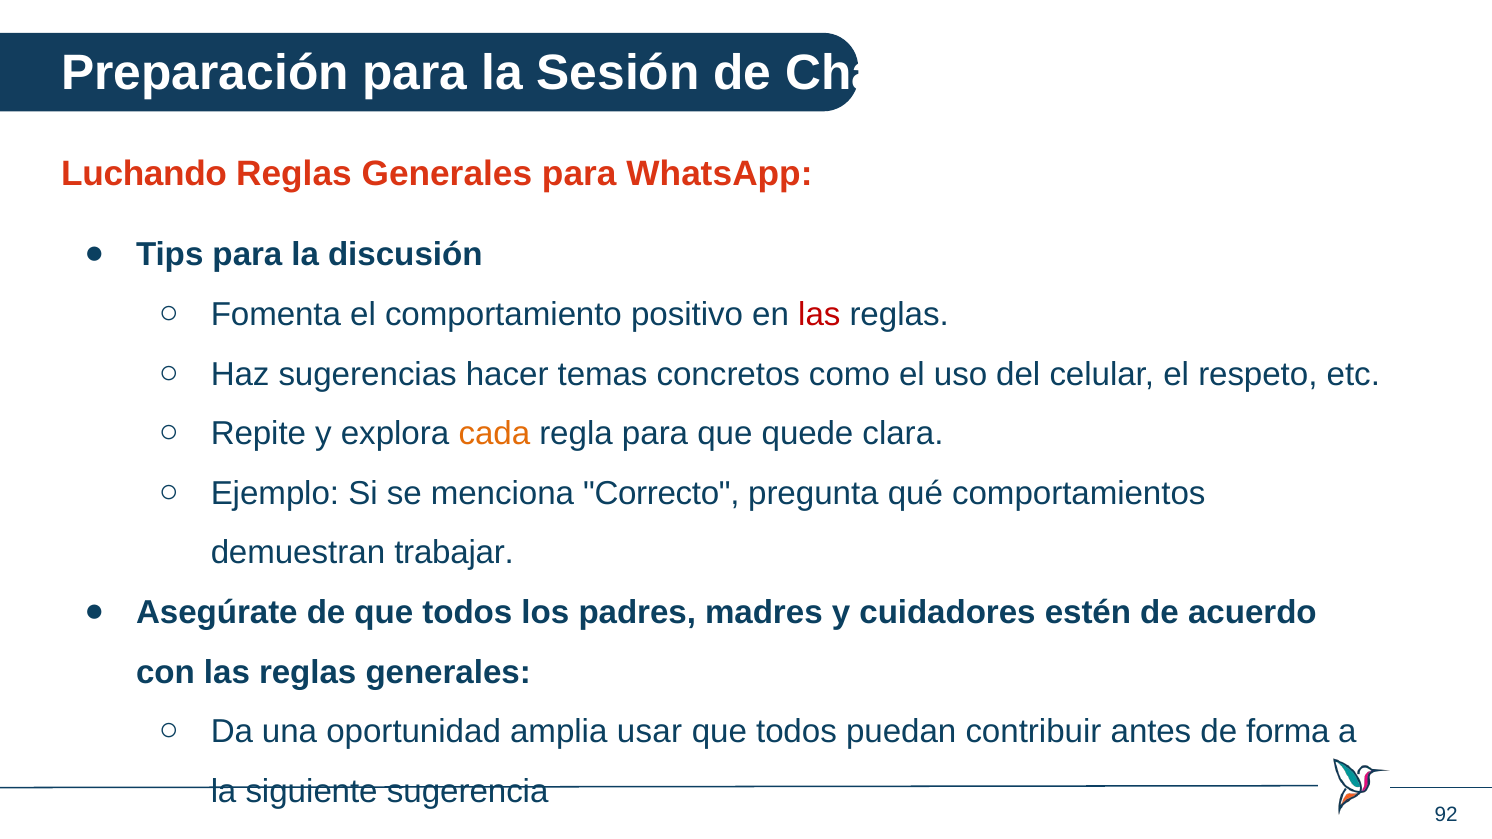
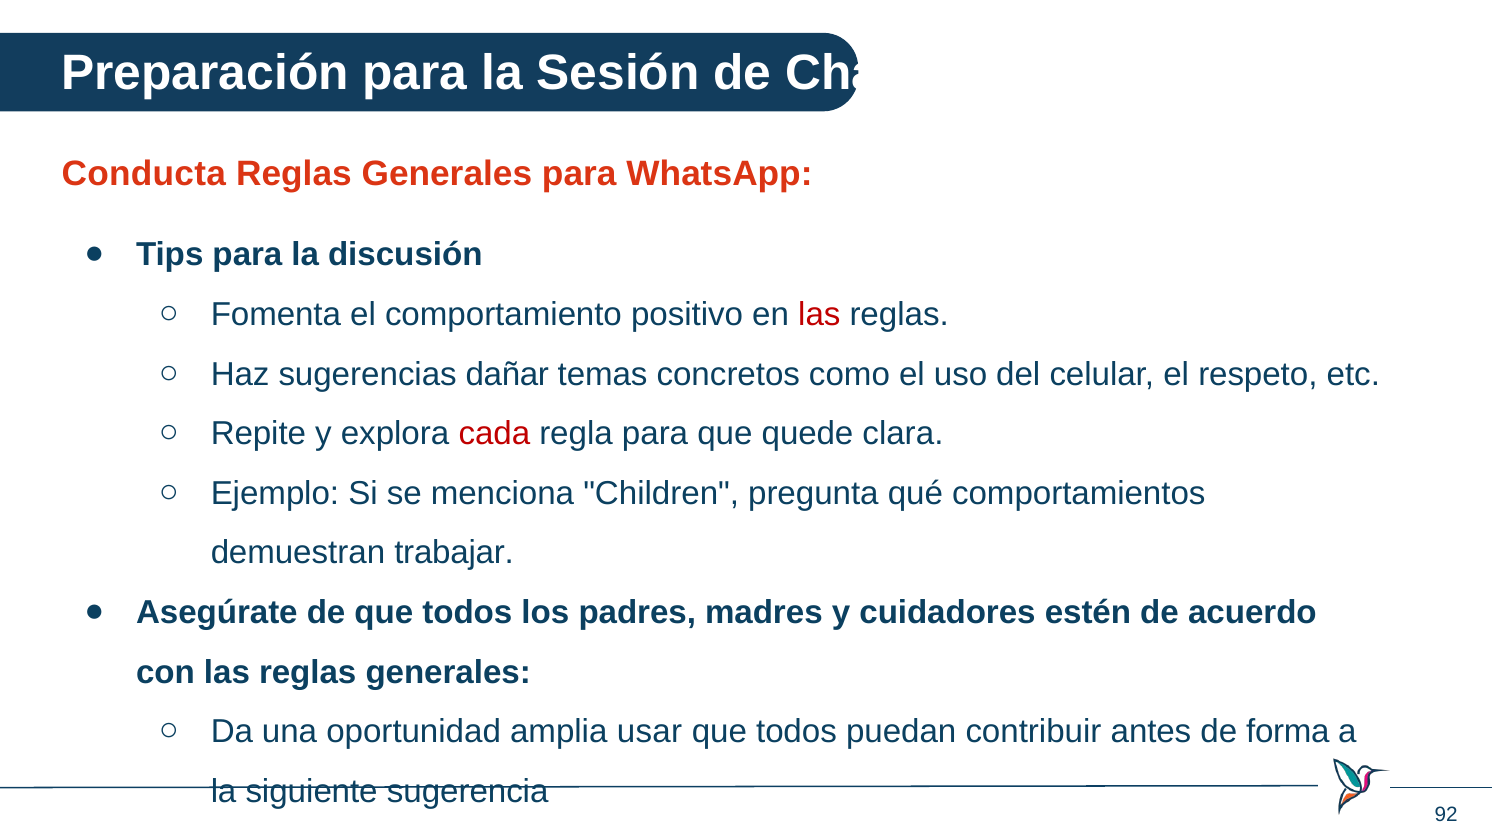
Luchando: Luchando -> Conducta
hacer: hacer -> dañar
cada colour: orange -> red
Correcto: Correcto -> Children
